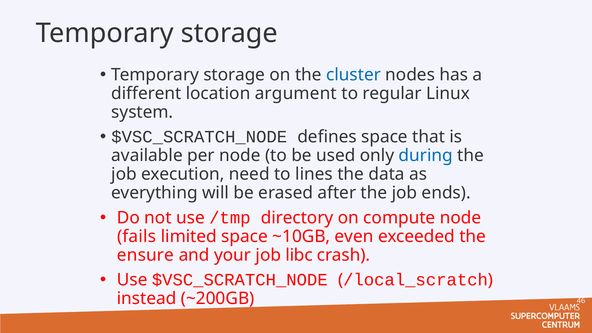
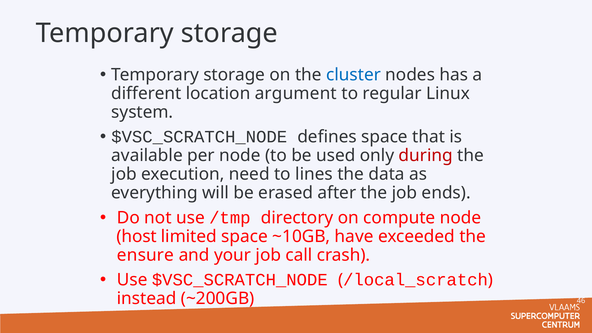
during colour: blue -> red
fails: fails -> host
even: even -> have
libc: libc -> call
